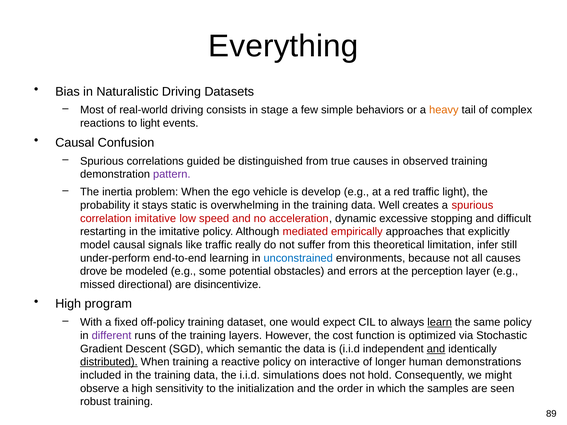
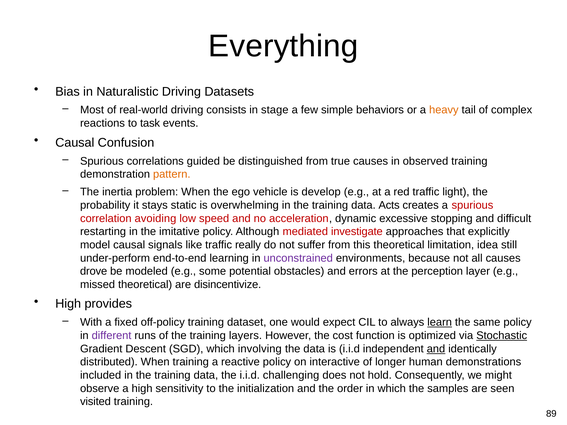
to light: light -> task
pattern colour: purple -> orange
Well: Well -> Acts
correlation imitative: imitative -> avoiding
empirically: empirically -> investigate
infer: infer -> idea
unconstrained colour: blue -> purple
missed directional: directional -> theoretical
program: program -> provides
Stochastic underline: none -> present
semantic: semantic -> involving
distributed underline: present -> none
simulations: simulations -> challenging
robust: robust -> visited
